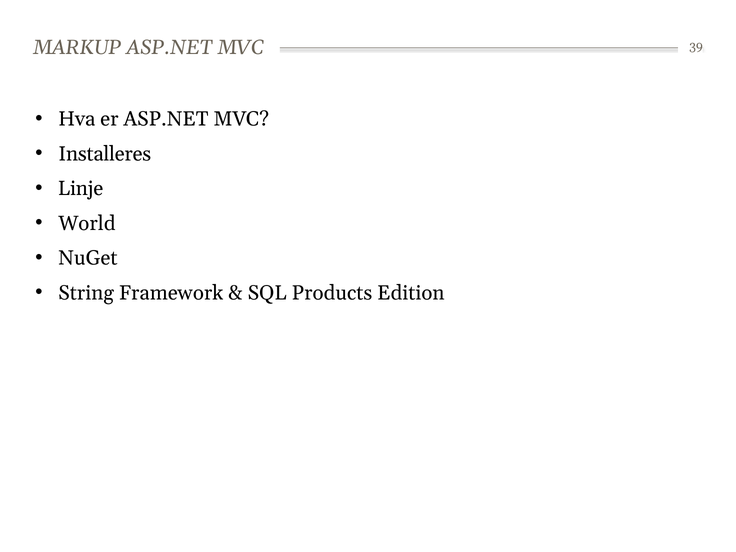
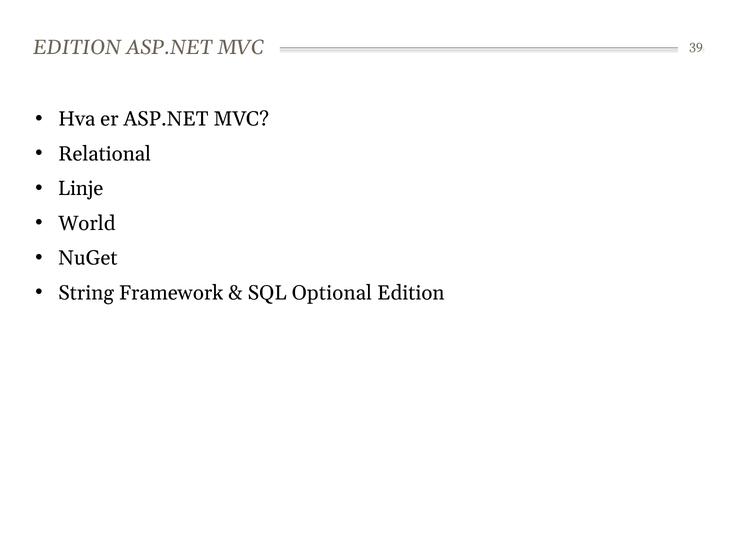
MARKUP at (77, 47): MARKUP -> EDITION
Installeres: Installeres -> Relational
Products: Products -> Optional
